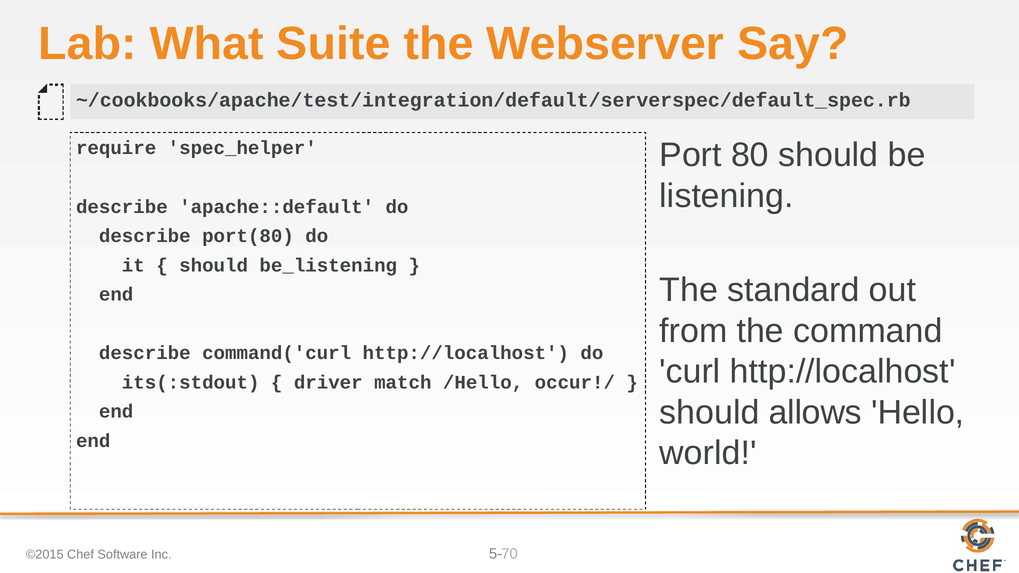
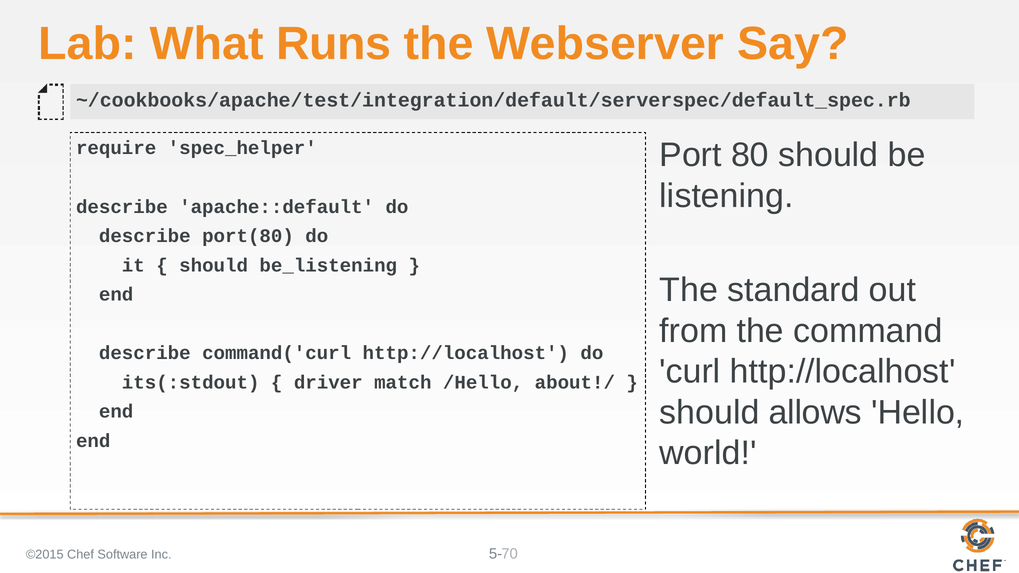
Suite: Suite -> Runs
occur!/: occur!/ -> about!/
